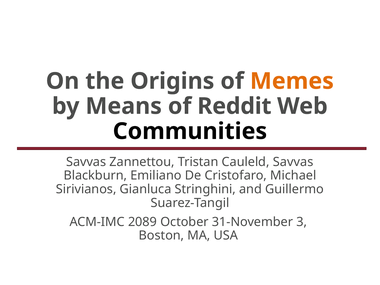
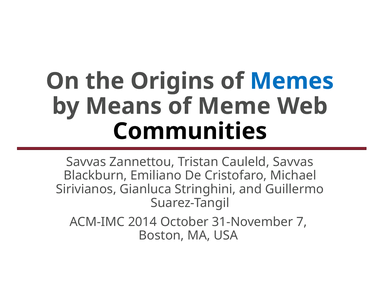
Memes colour: orange -> blue
Reddit: Reddit -> Meme
2089: 2089 -> 2014
3: 3 -> 7
